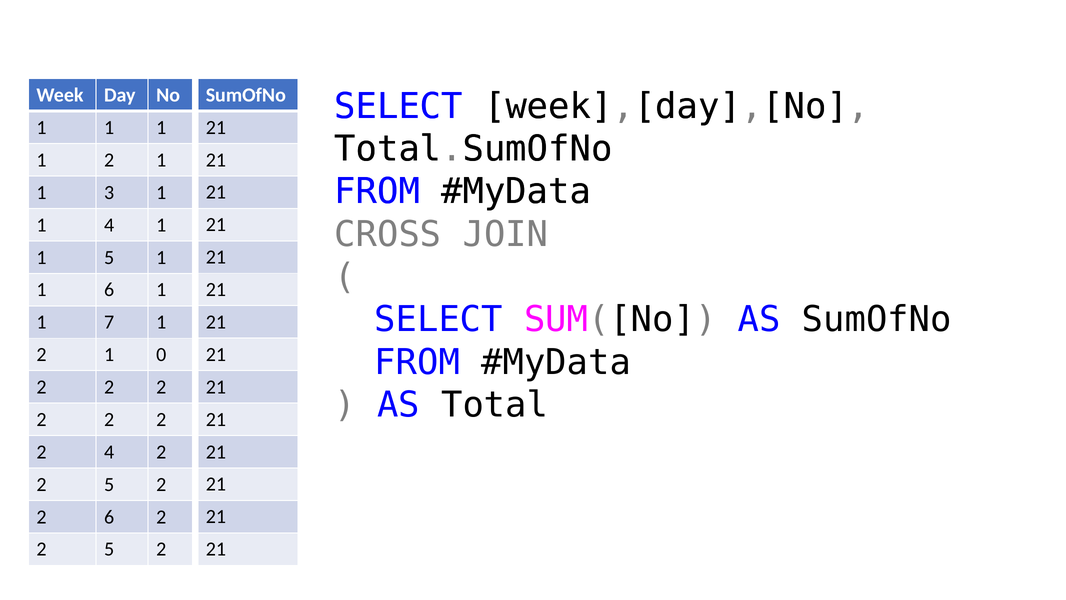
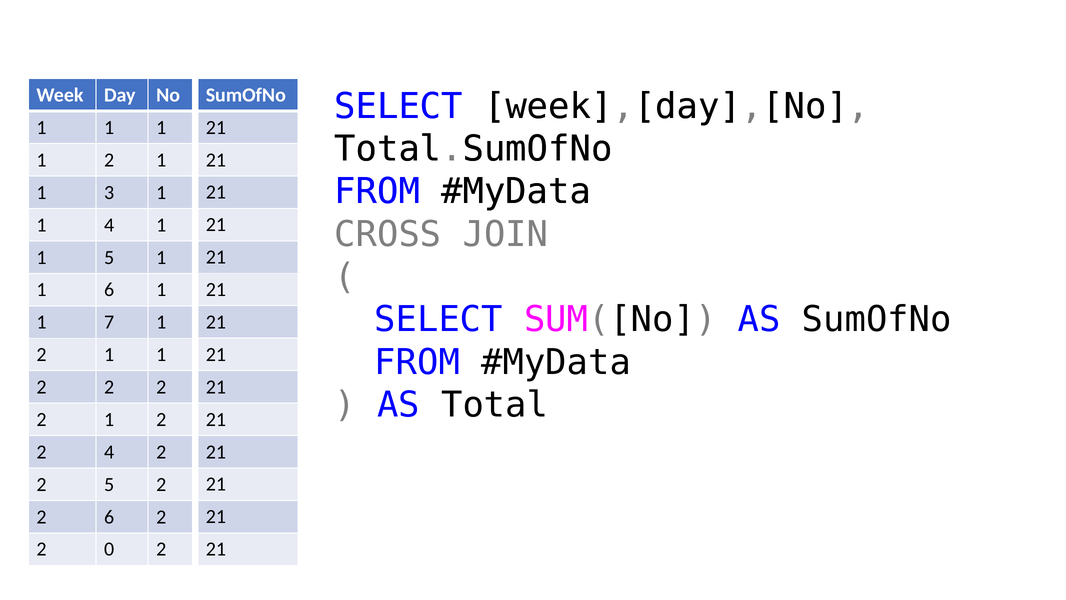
0 at (161, 354): 0 -> 1
2 at (109, 419): 2 -> 1
5 at (109, 549): 5 -> 0
